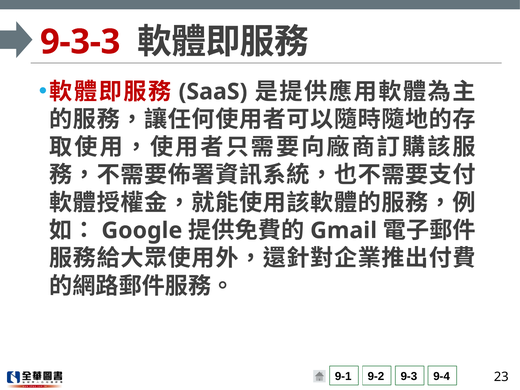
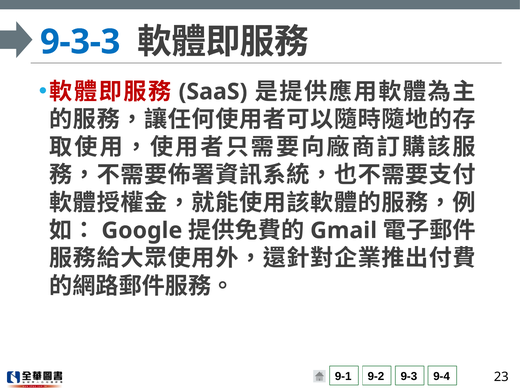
9-3-3 colour: red -> blue
